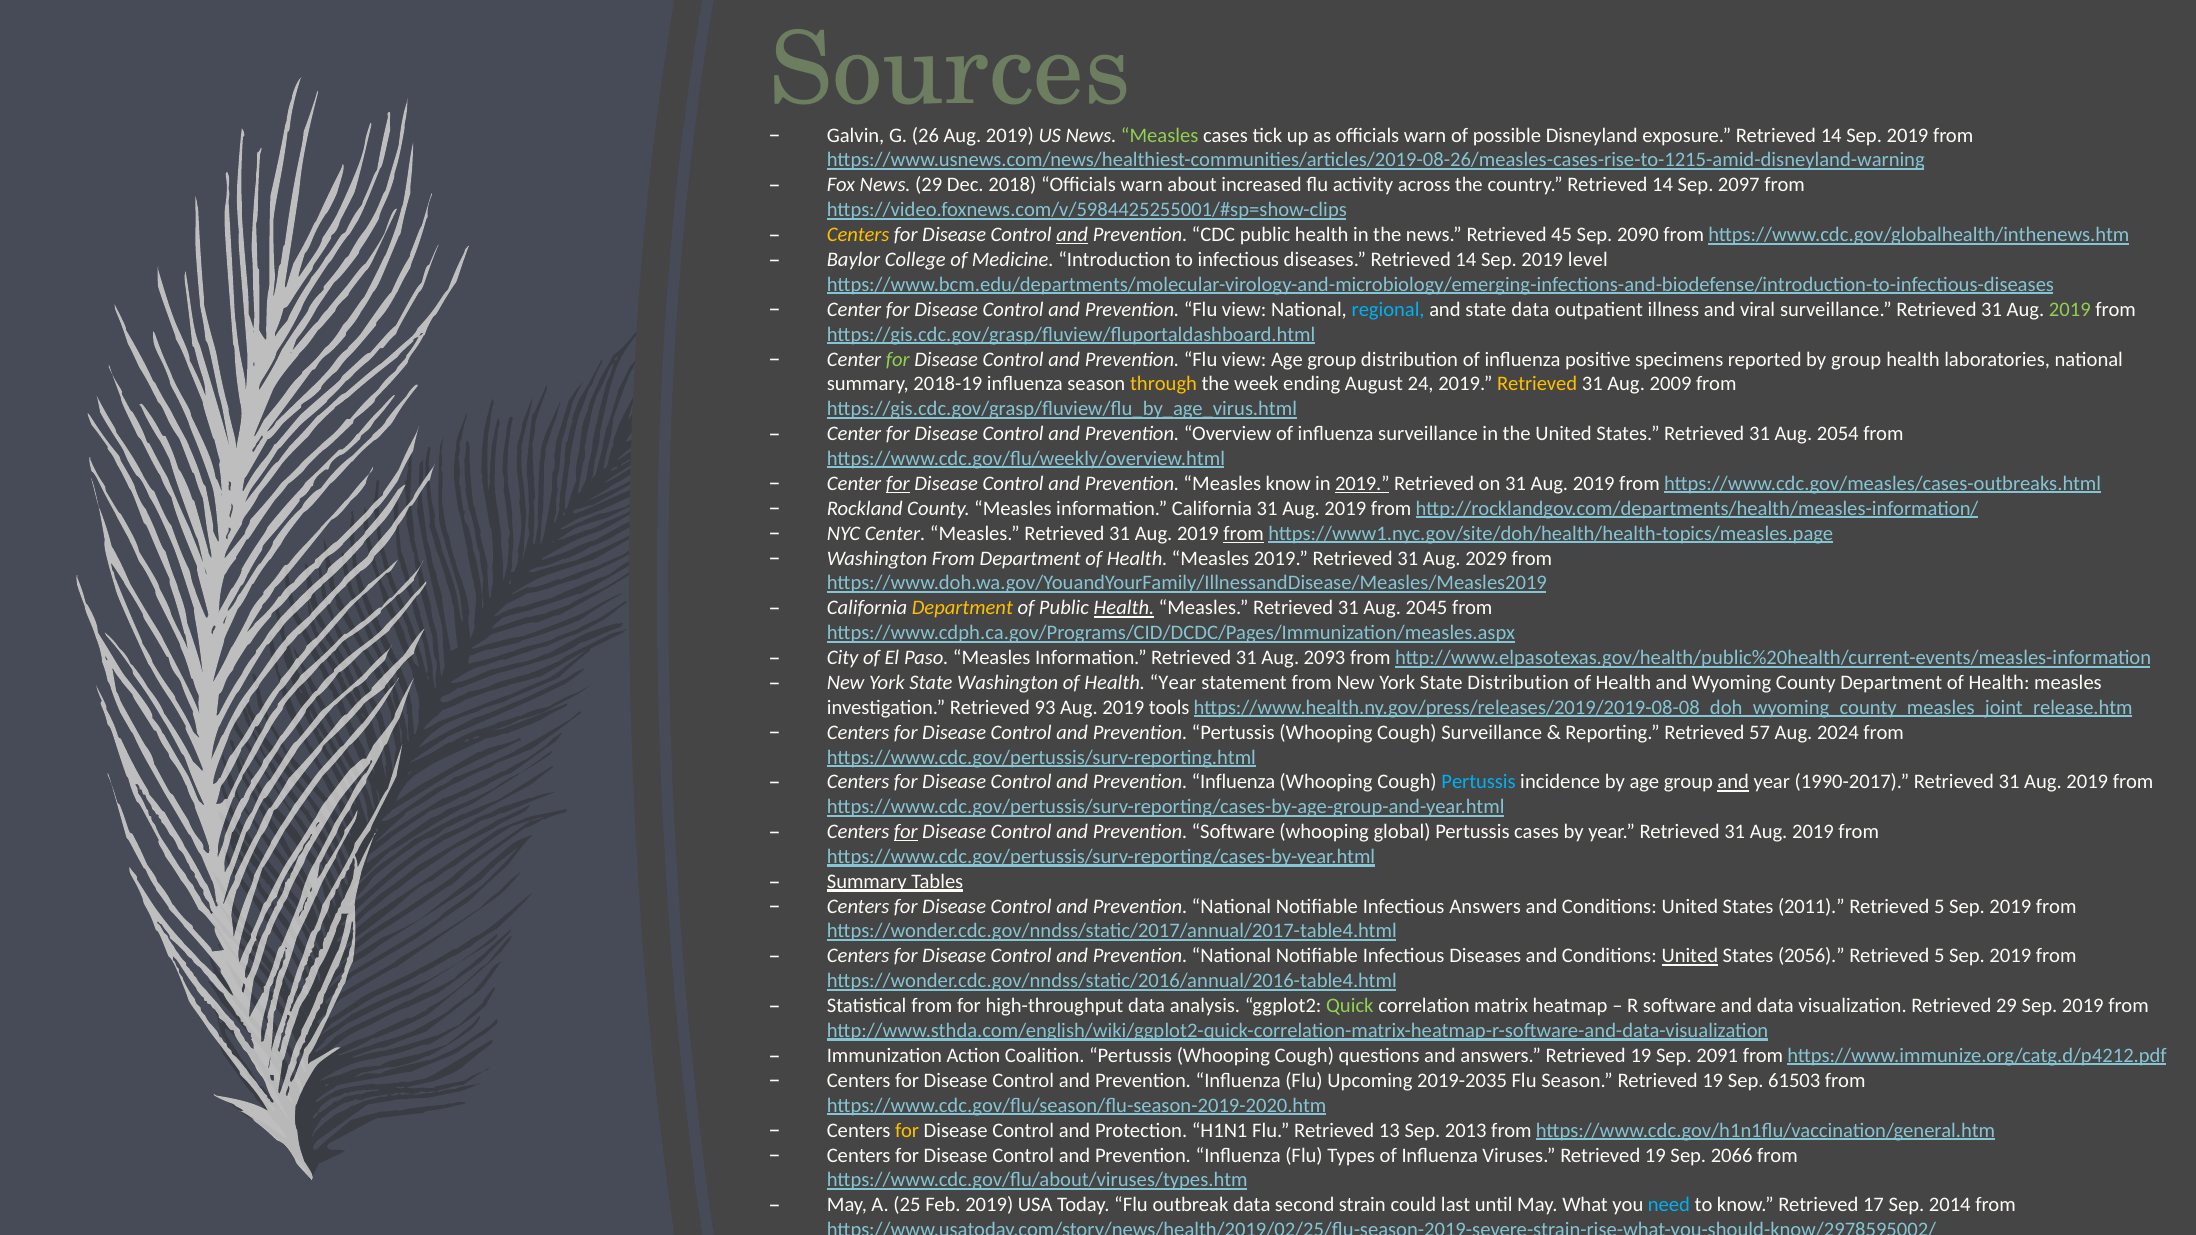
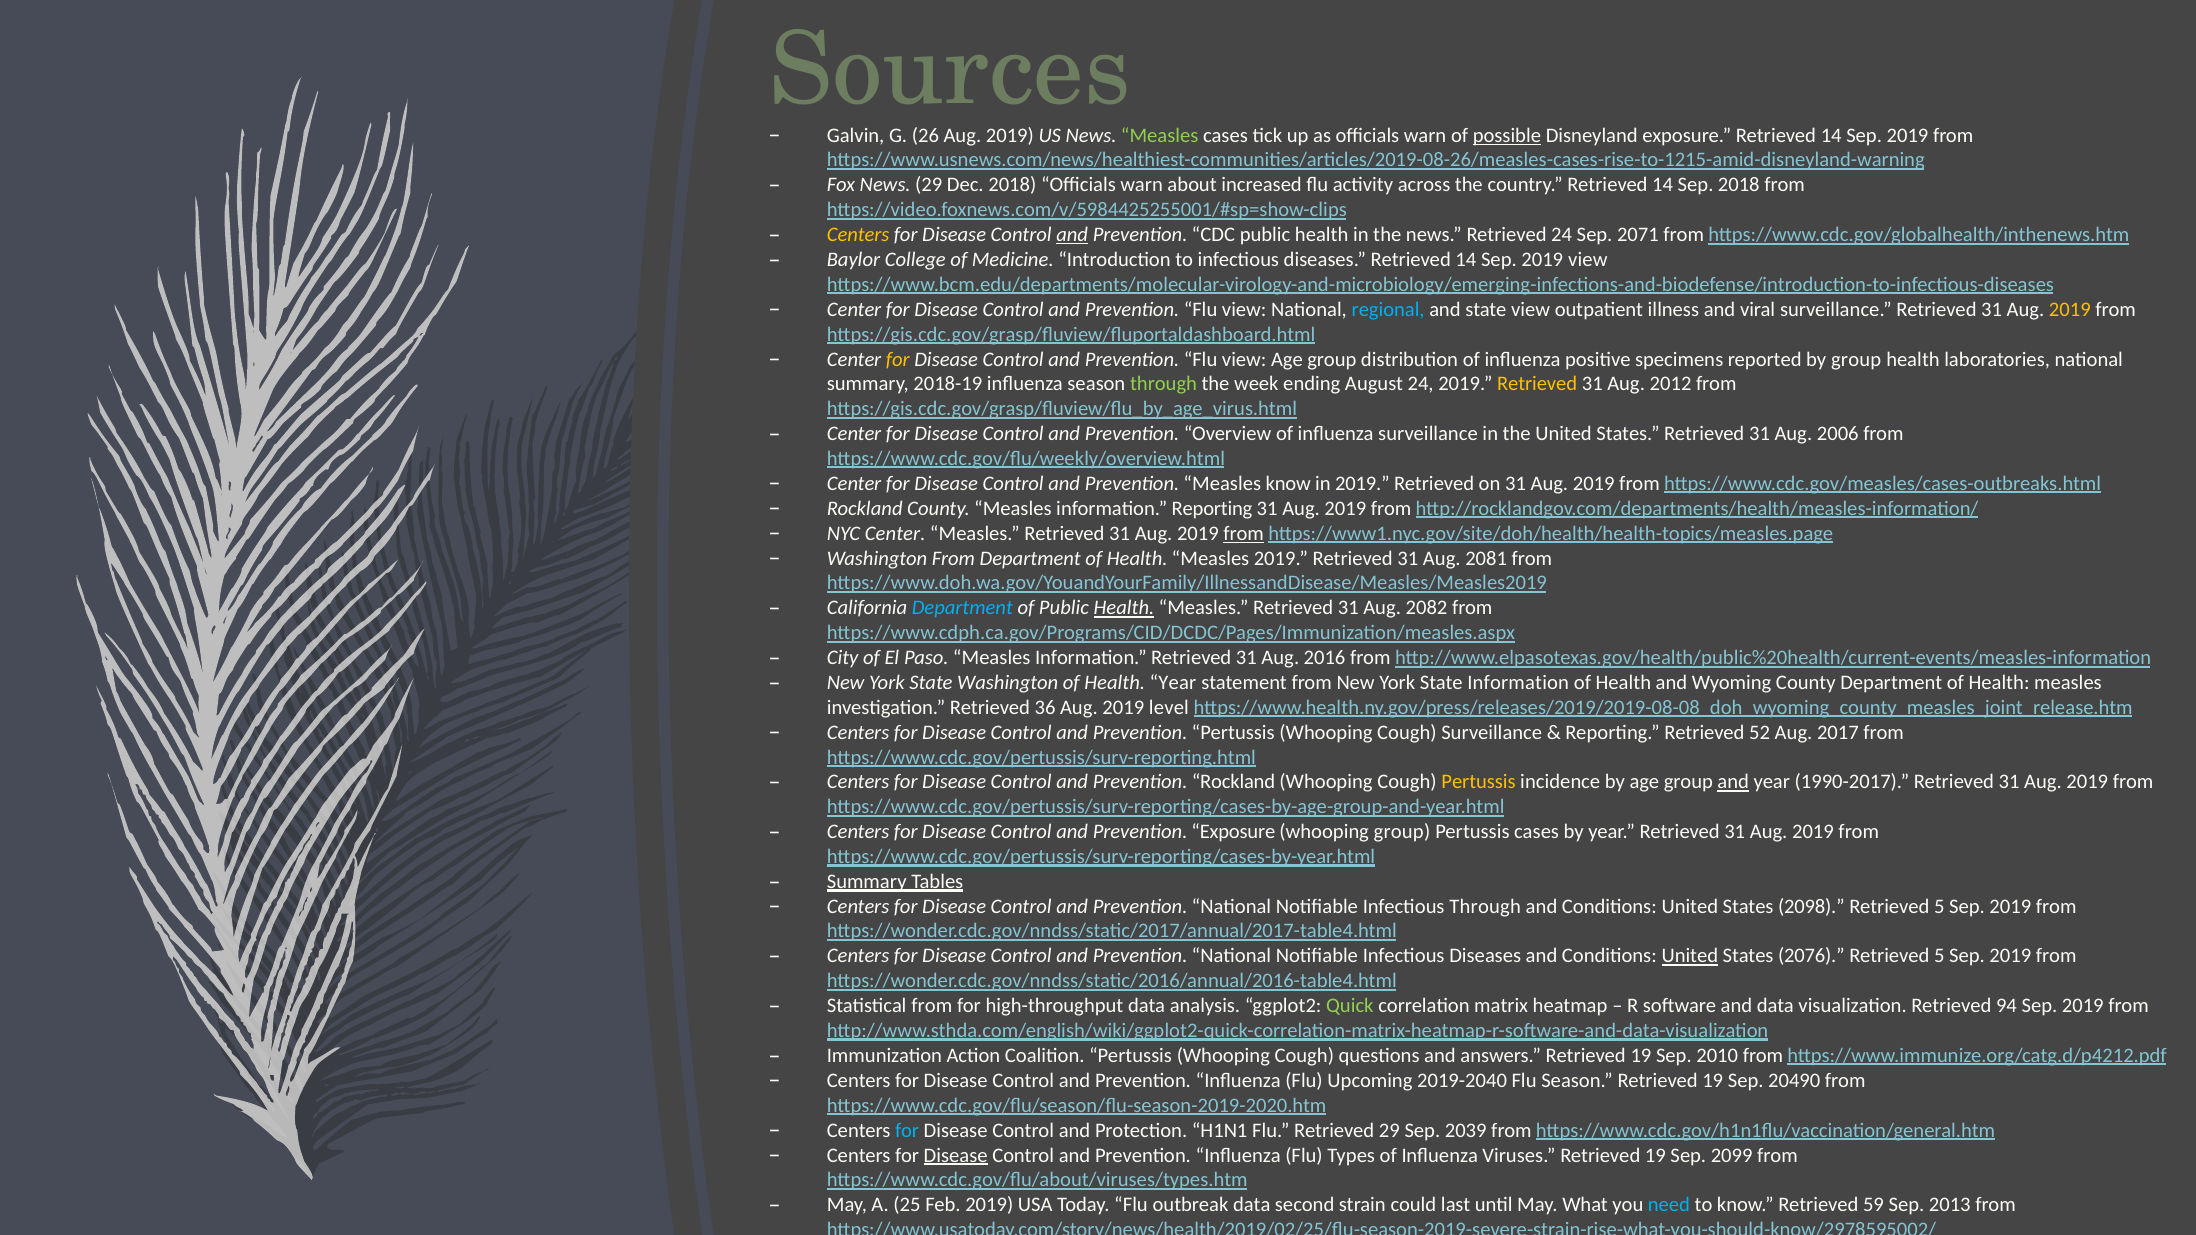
possible underline: none -> present
Sep 2097: 2097 -> 2018
Retrieved 45: 45 -> 24
2090: 2090 -> 2071
2019 level: level -> view
state data: data -> view
2019 at (2070, 310) colour: light green -> yellow
for at (898, 359) colour: light green -> yellow
through at (1164, 384) colour: yellow -> light green
2009: 2009 -> 2012
2054: 2054 -> 2006
for at (898, 484) underline: present -> none
2019 at (1362, 484) underline: present -> none
information California: California -> Reporting
2029: 2029 -> 2081
Department at (962, 608) colour: yellow -> light blue
2045: 2045 -> 2082
2093: 2093 -> 2016
State Distribution: Distribution -> Information
93: 93 -> 36
tools: tools -> level
57: 57 -> 52
2024: 2024 -> 2017
Influenza at (1233, 782): Influenza -> Rockland
Pertussis at (1479, 782) colour: light blue -> yellow
for at (906, 832) underline: present -> none
Prevention Software: Software -> Exposure
whooping global: global -> group
Infectious Answers: Answers -> Through
2011: 2011 -> 2098
2056: 2056 -> 2076
Retrieved 29: 29 -> 94
2091: 2091 -> 2010
2019-2035: 2019-2035 -> 2019-2040
61503: 61503 -> 20490
for at (907, 1130) colour: yellow -> light blue
Retrieved 13: 13 -> 29
2013: 2013 -> 2039
Disease at (956, 1155) underline: none -> present
2066: 2066 -> 2099
17: 17 -> 59
2014: 2014 -> 2013
